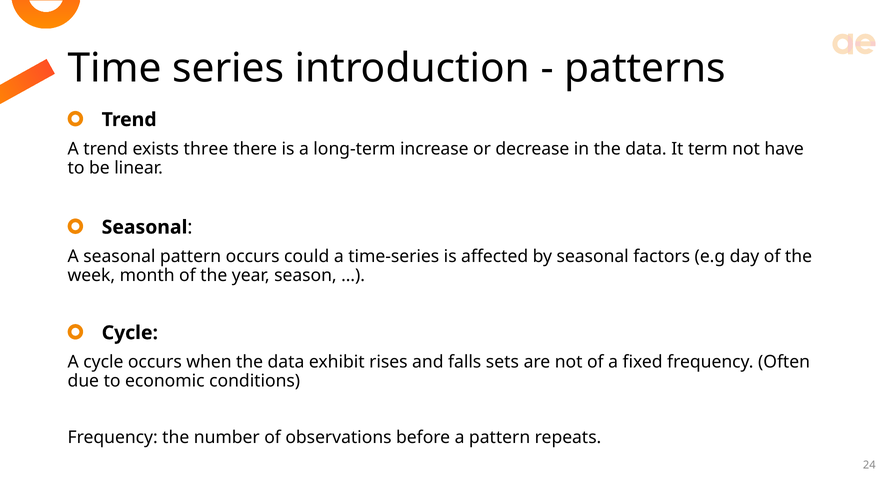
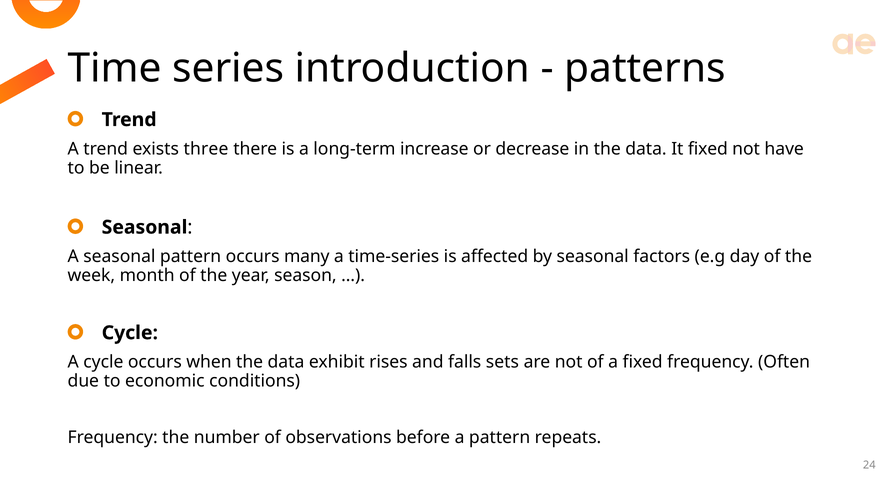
It term: term -> fixed
could: could -> many
